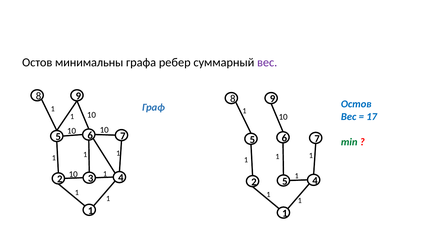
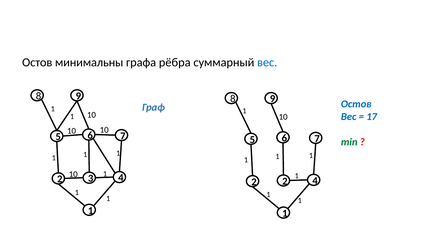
ребер: ребер -> рёбра
вес at (267, 62) colour: purple -> blue
5 at (285, 181): 5 -> 2
